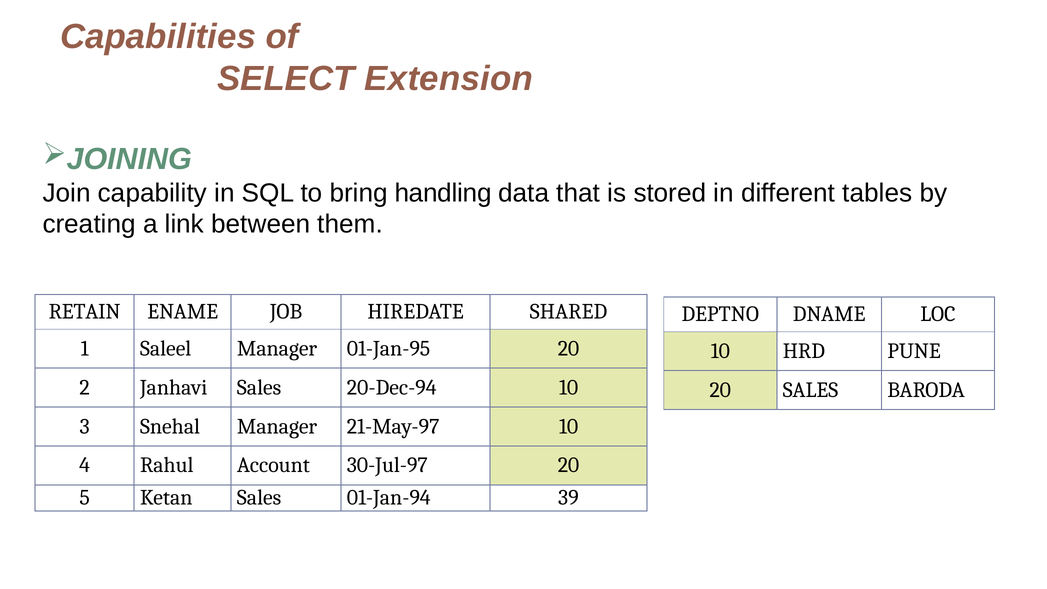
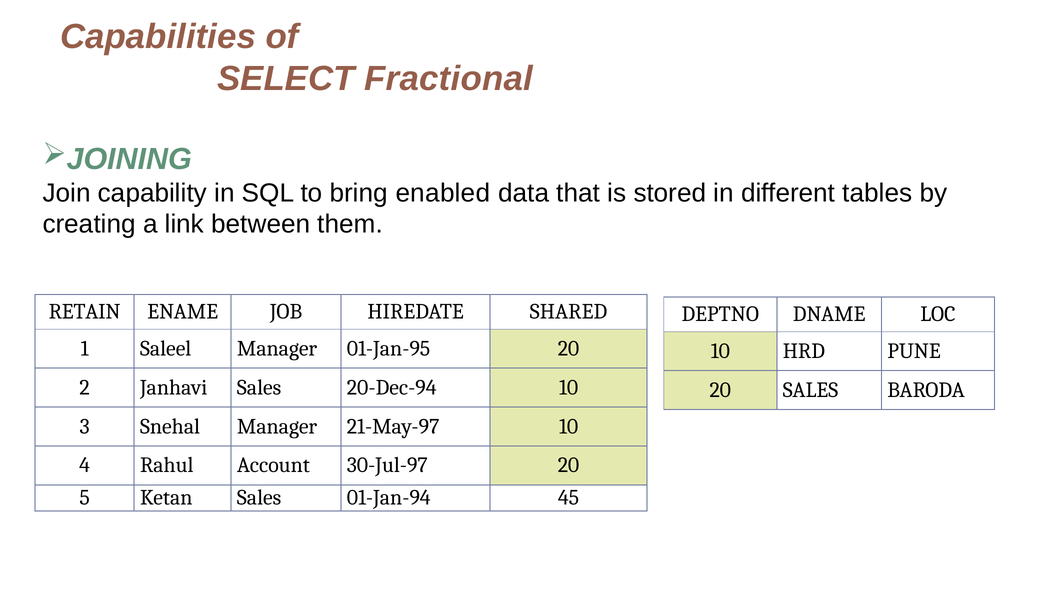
Extension: Extension -> Fractional
handling: handling -> enabled
39: 39 -> 45
